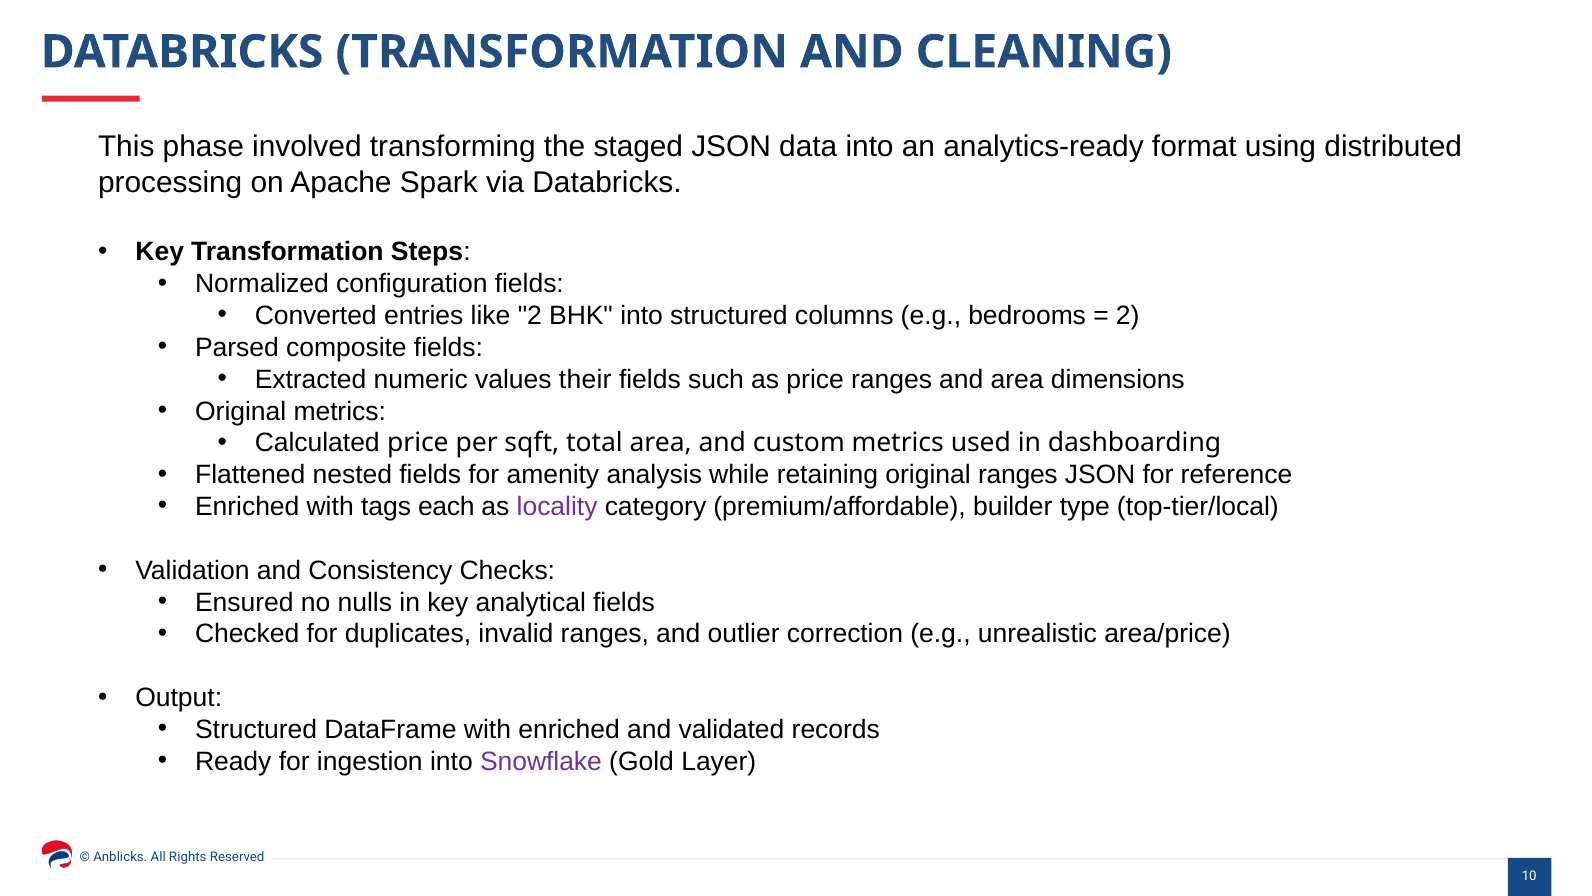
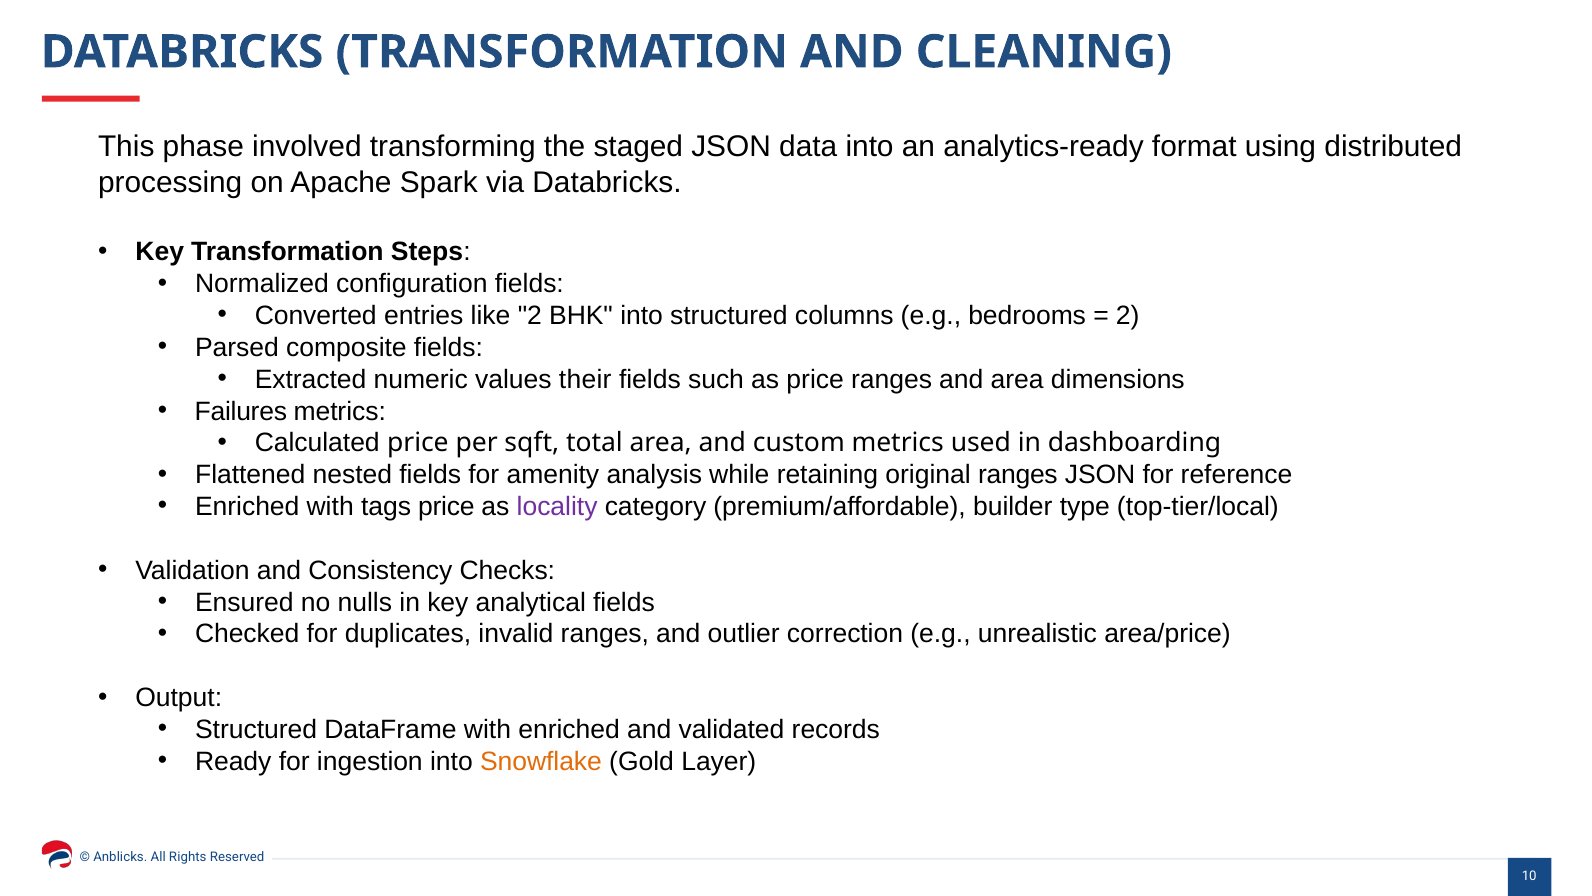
Original at (241, 411): Original -> Failures
tags each: each -> price
Snowflake colour: purple -> orange
